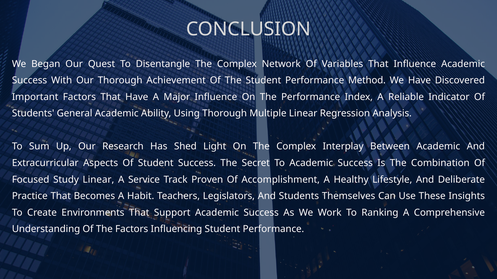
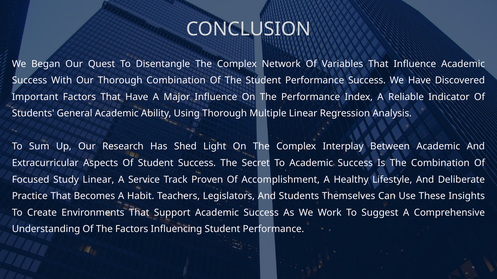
Thorough Achievement: Achievement -> Combination
Performance Method: Method -> Success
Ranking: Ranking -> Suggest
